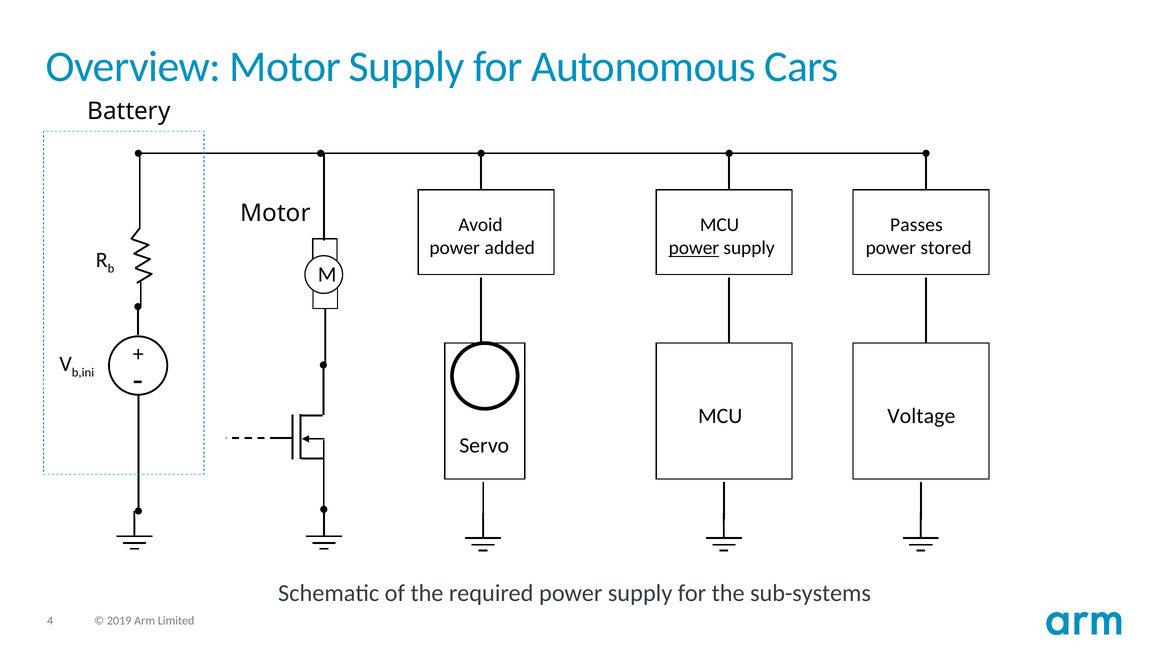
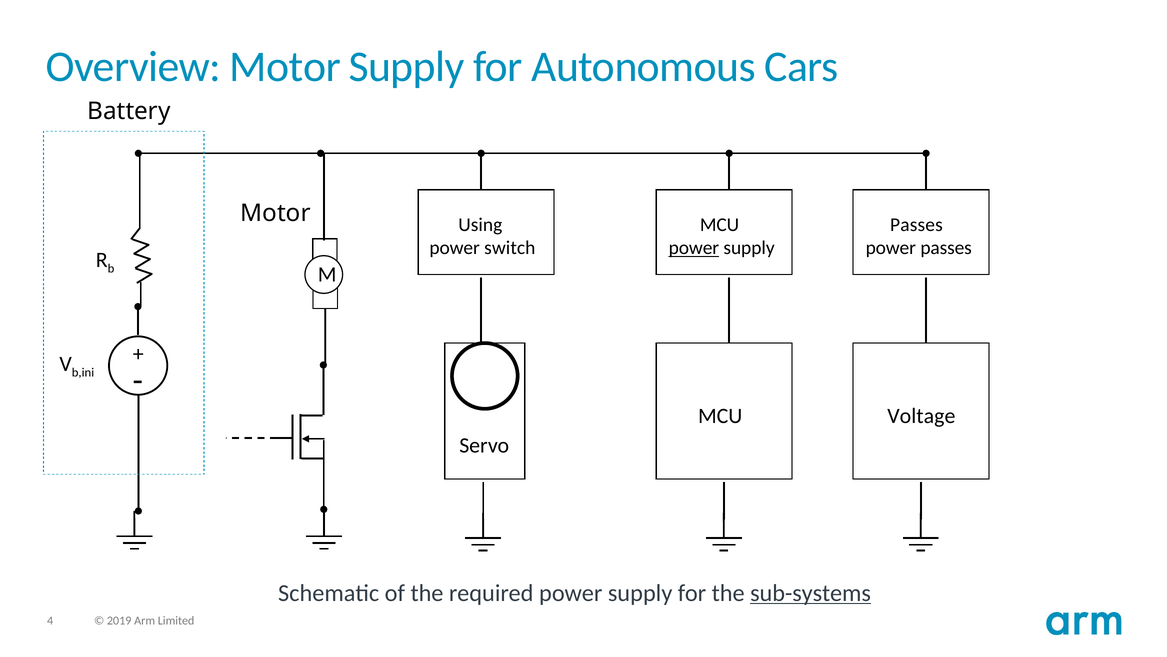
Avoid: Avoid -> Using
added: added -> switch
power stored: stored -> passes
sub-systems underline: none -> present
